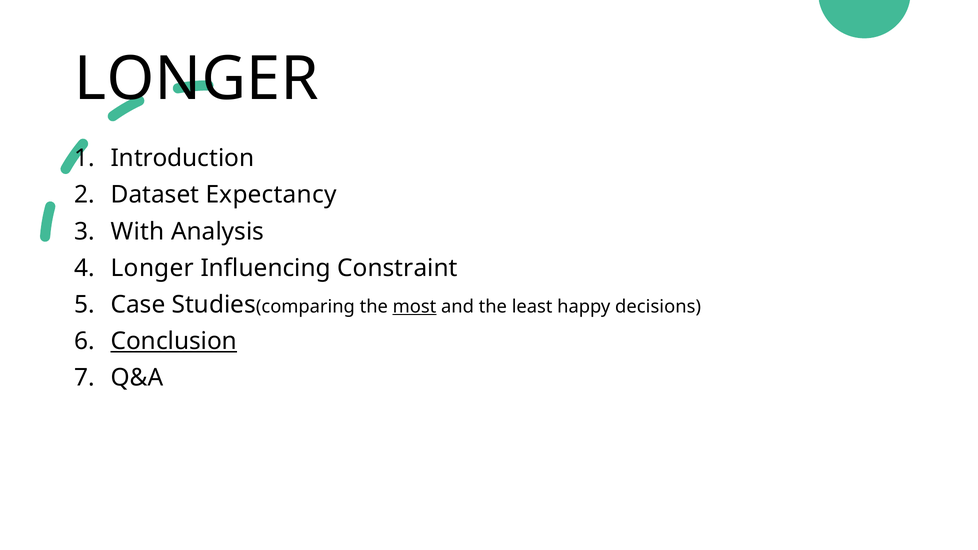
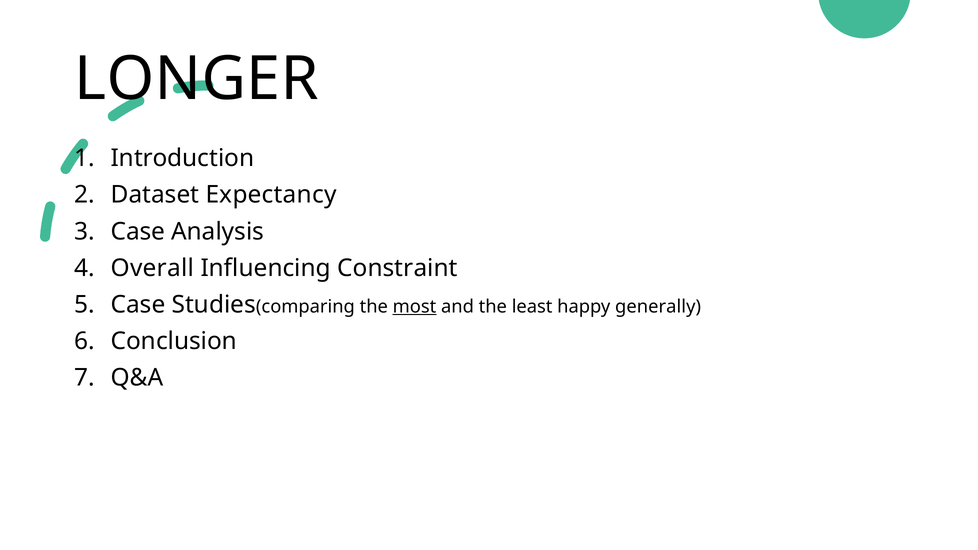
With at (138, 232): With -> Case
Longer at (152, 268): Longer -> Overall
decisions: decisions -> generally
Conclusion underline: present -> none
